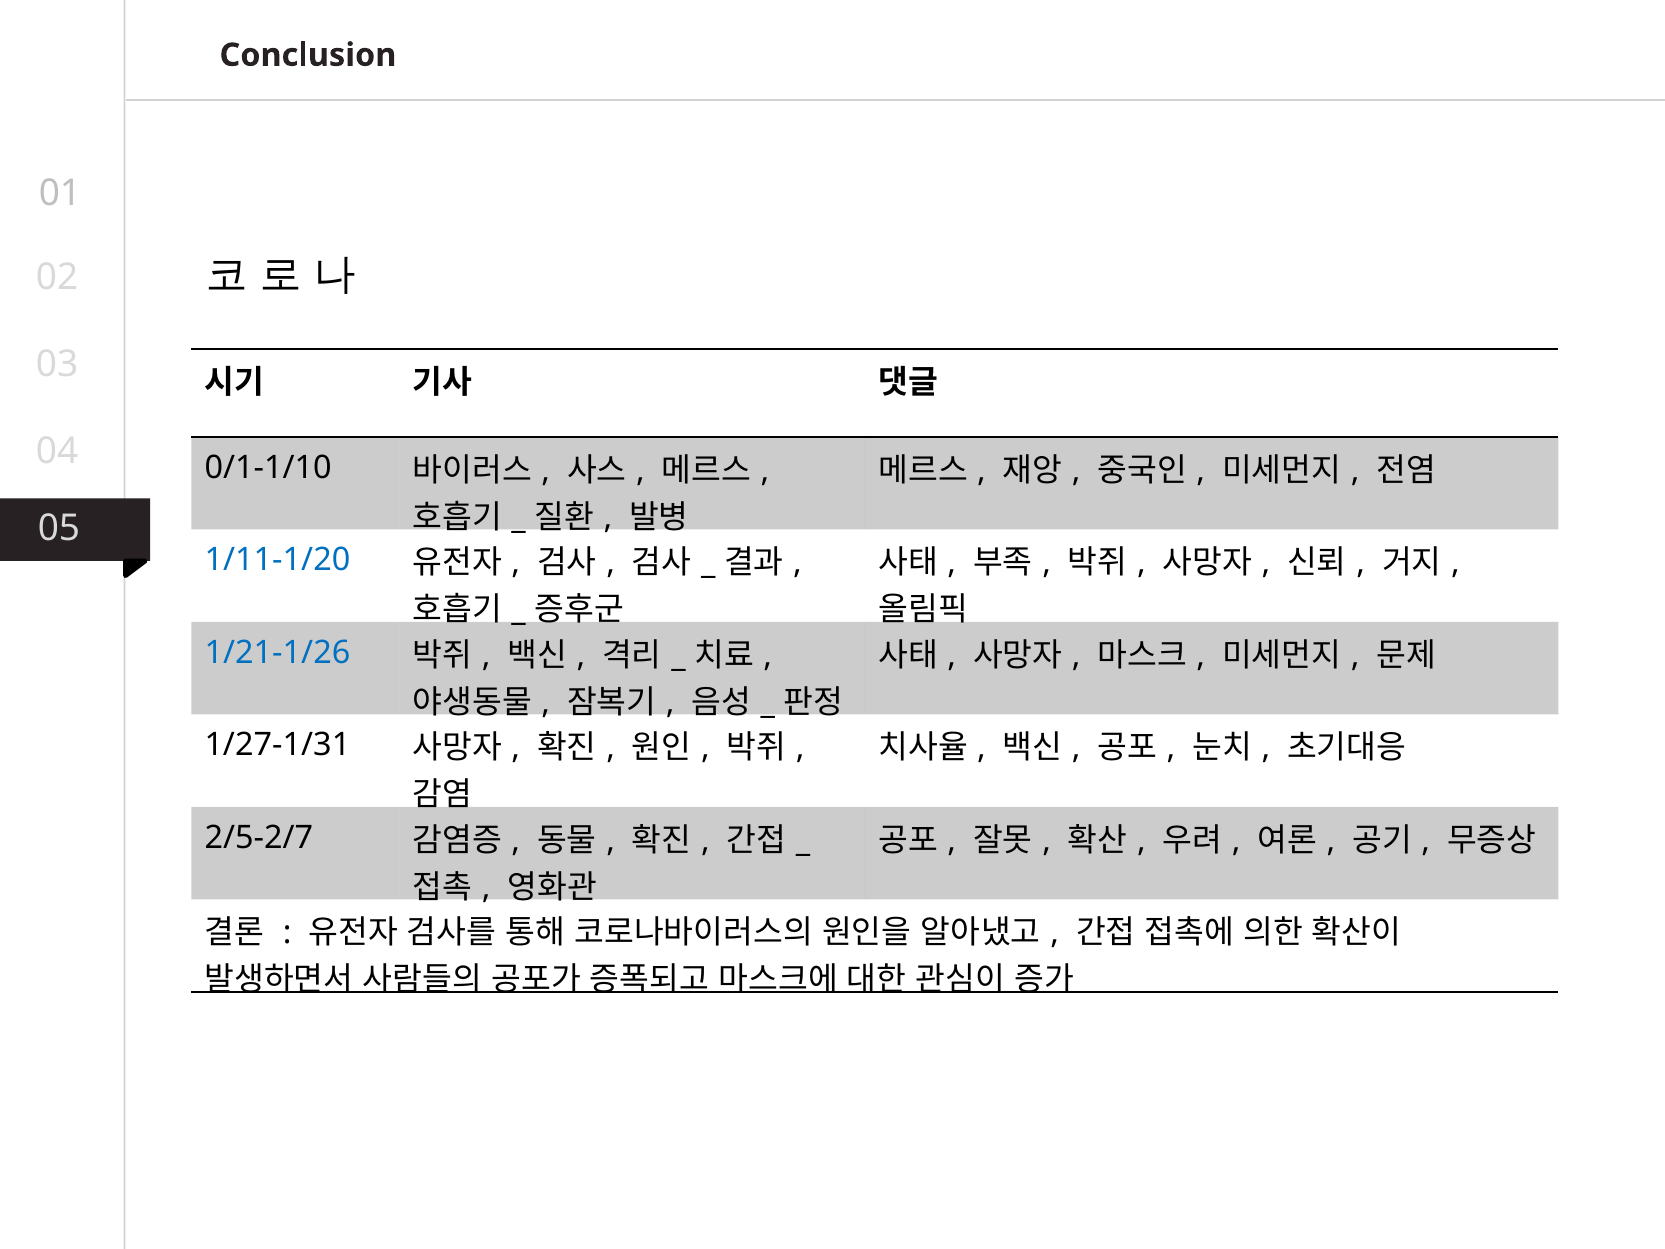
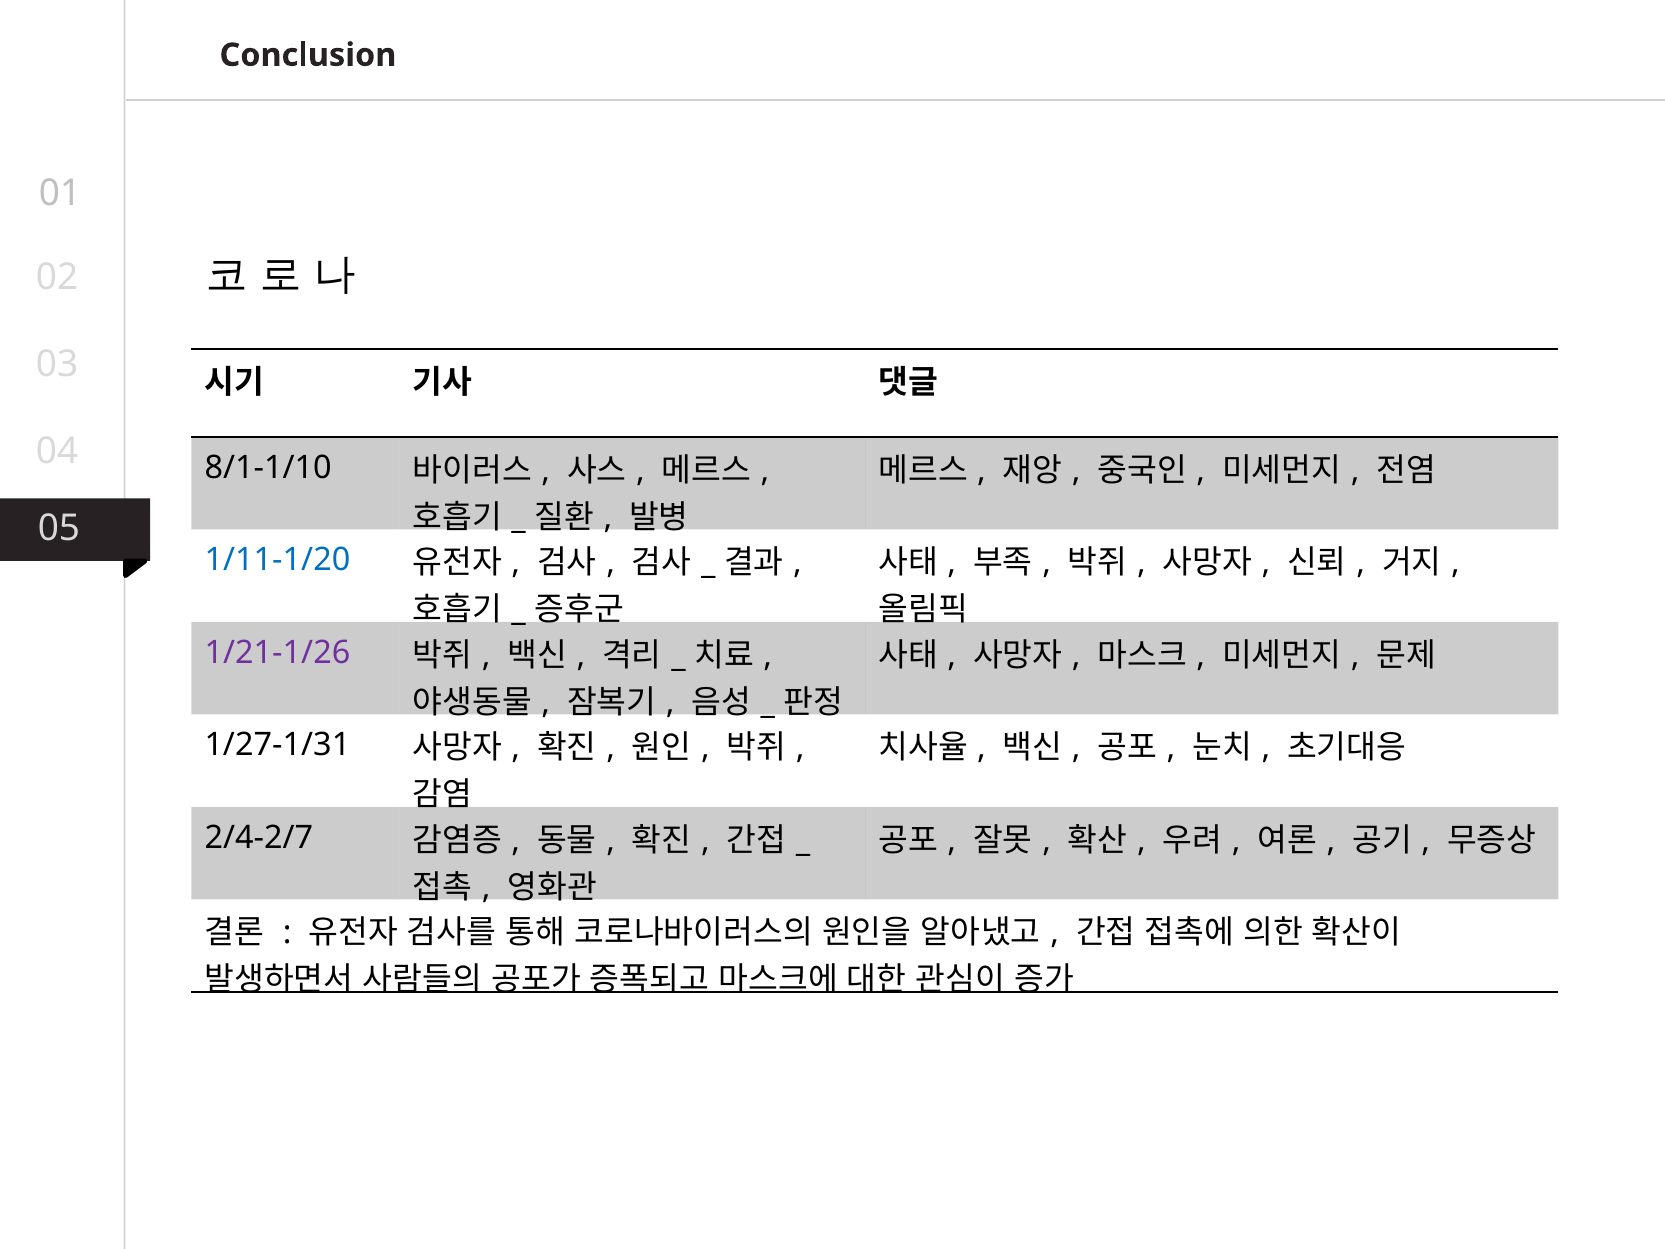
0/1-1/10: 0/1-1/10 -> 8/1-1/10
1/21-1/26 colour: blue -> purple
2/5-2/7: 2/5-2/7 -> 2/4-2/7
